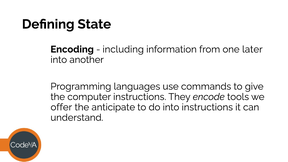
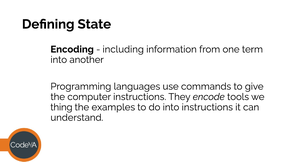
later: later -> term
offer: offer -> thing
anticipate: anticipate -> examples
